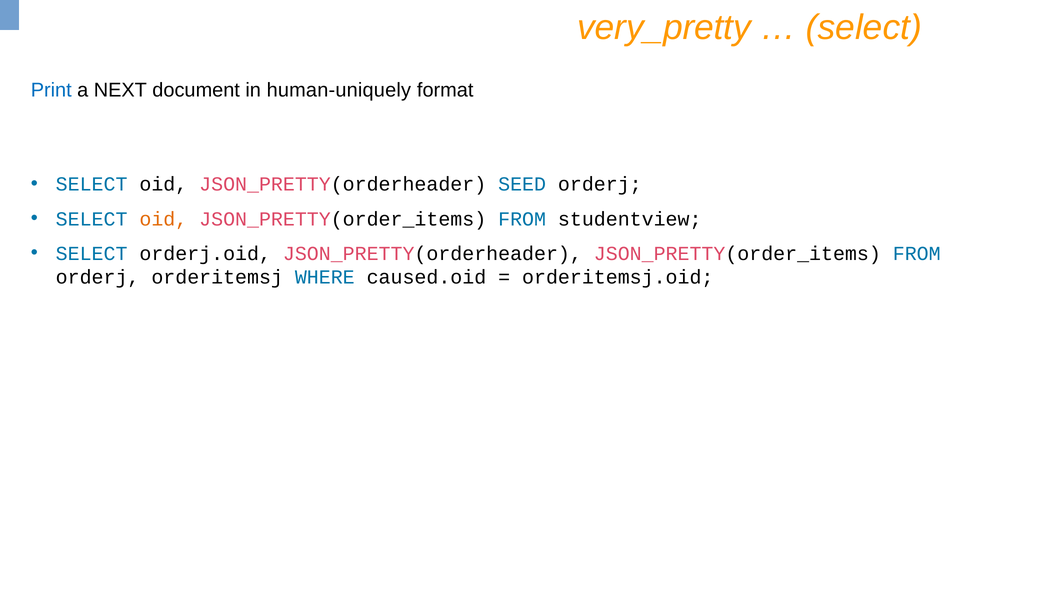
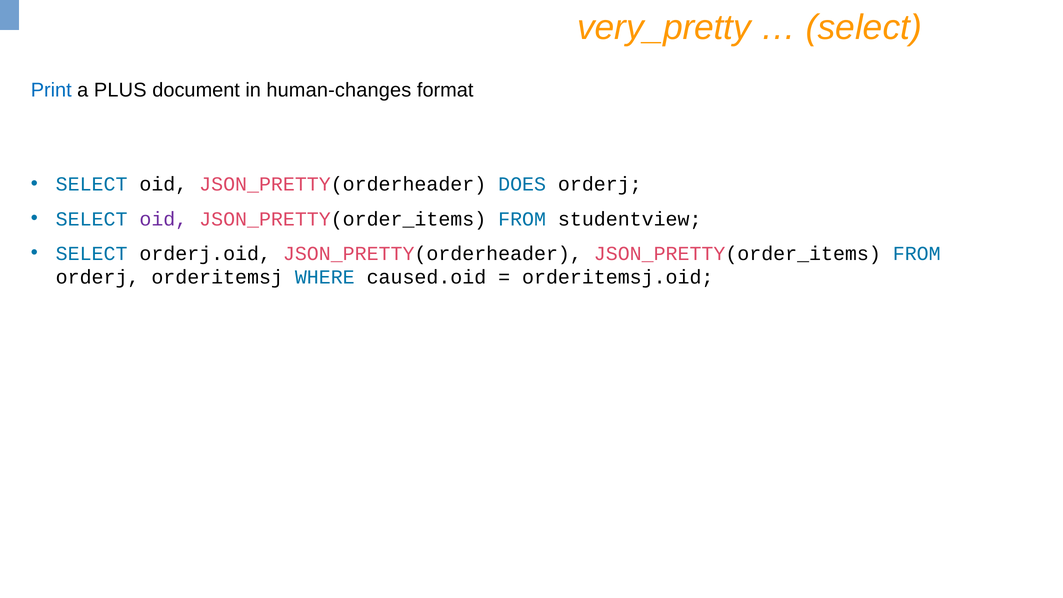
NEXT: NEXT -> PLUS
human-uniquely: human-uniquely -> human-changes
SEED: SEED -> DOES
oid at (163, 219) colour: orange -> purple
